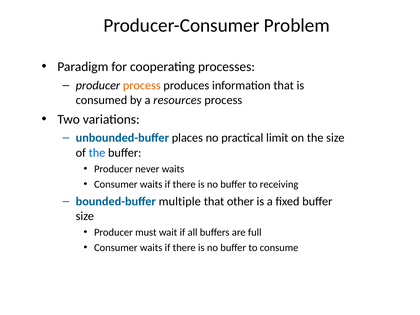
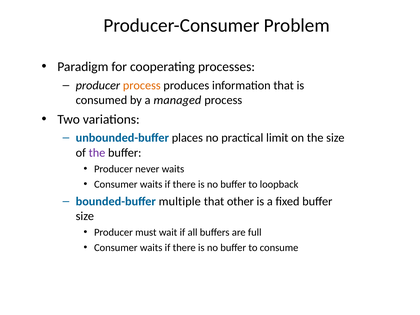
resources: resources -> managed
the at (97, 153) colour: blue -> purple
receiving: receiving -> loopback
